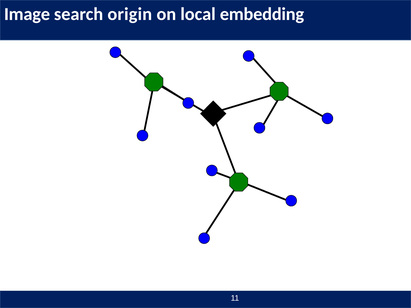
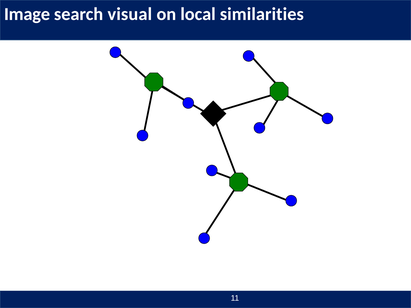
origin: origin -> visual
embedding: embedding -> similarities
